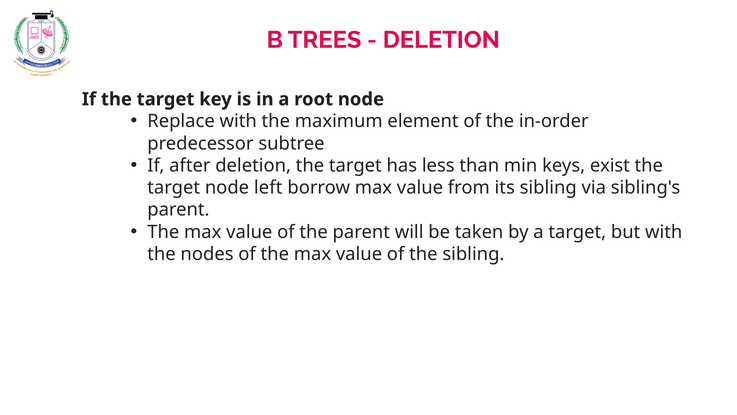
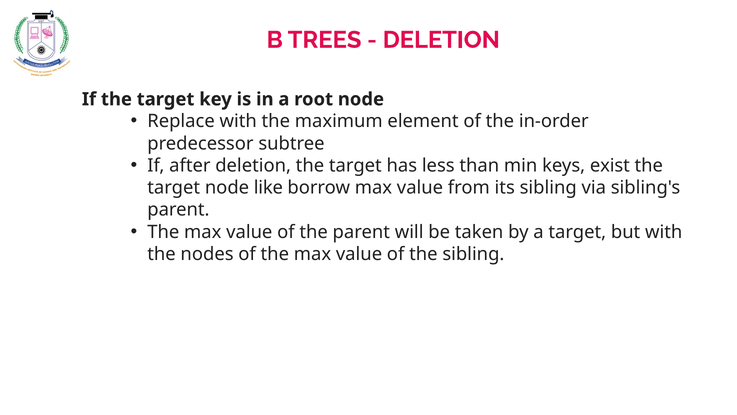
left: left -> like
